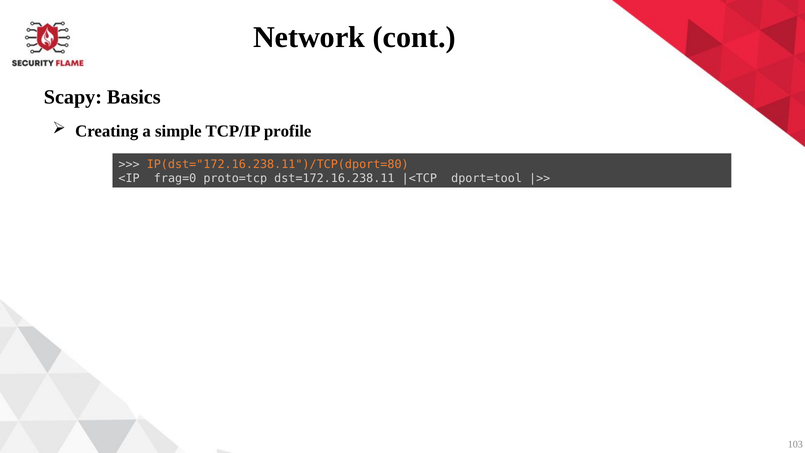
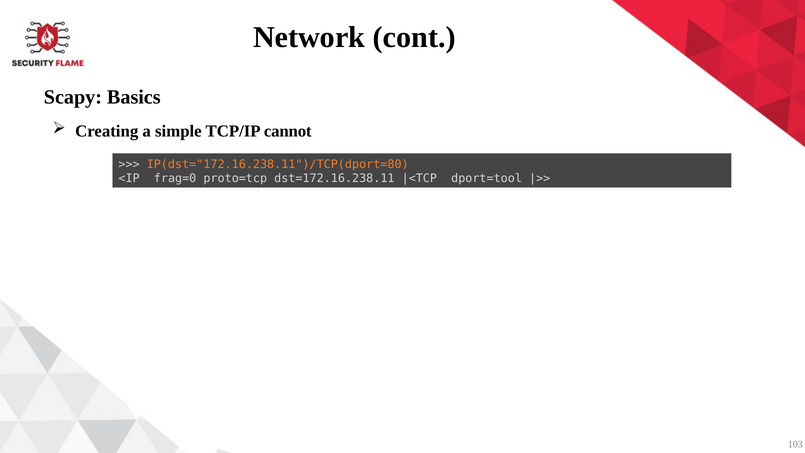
profile: profile -> cannot
